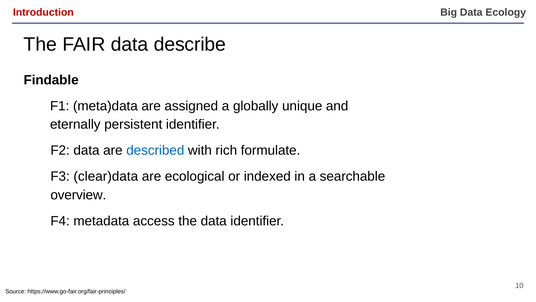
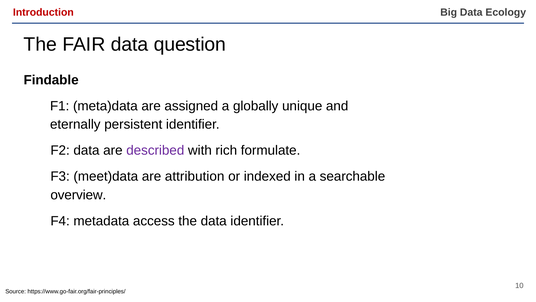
describe: describe -> question
described colour: blue -> purple
clear)data: clear)data -> meet)data
ecological: ecological -> attribution
